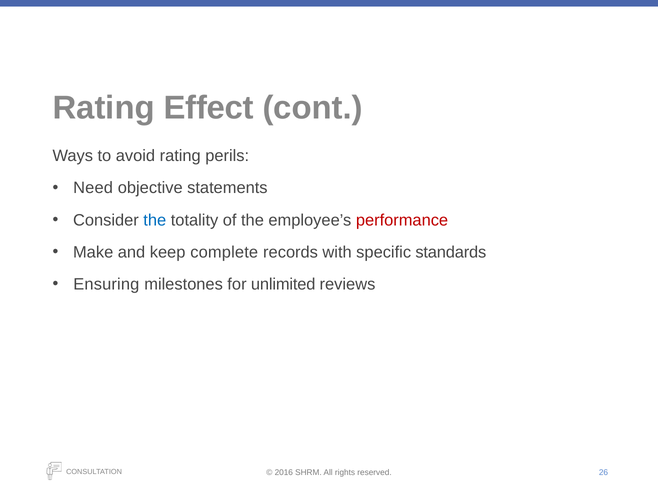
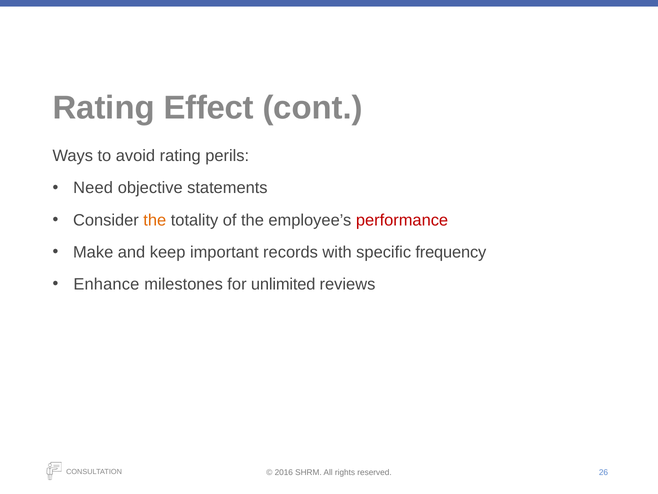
the at (155, 220) colour: blue -> orange
complete: complete -> important
standards: standards -> frequency
Ensuring: Ensuring -> Enhance
